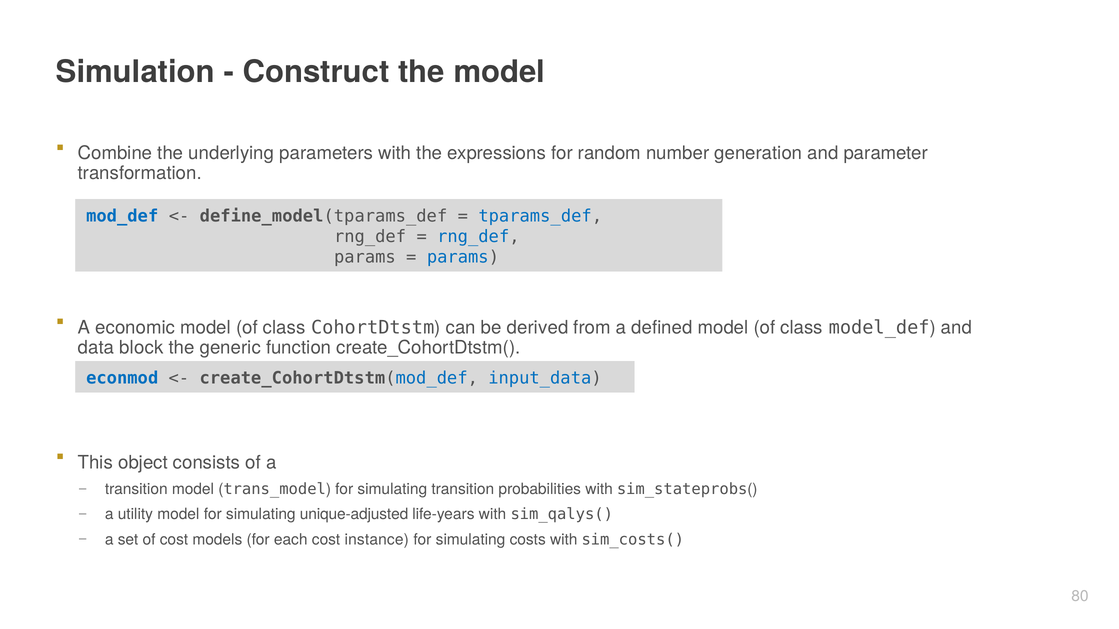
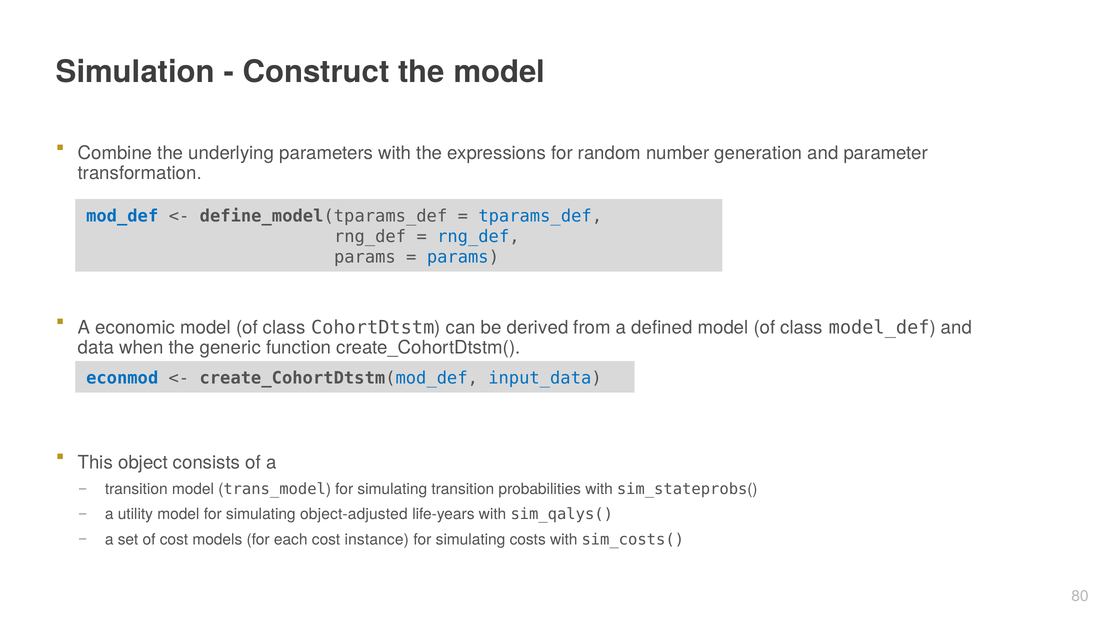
block: block -> when
unique-adjusted: unique-adjusted -> object-adjusted
